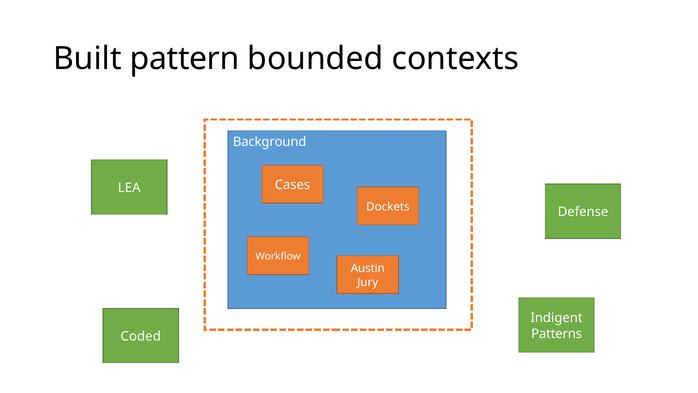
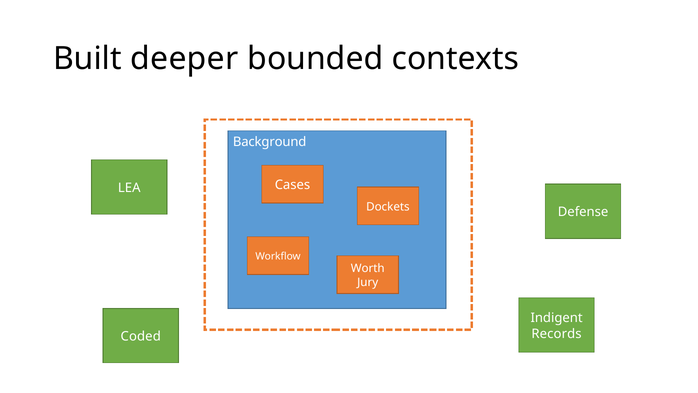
pattern: pattern -> deeper
Austin: Austin -> Worth
Patterns: Patterns -> Records
